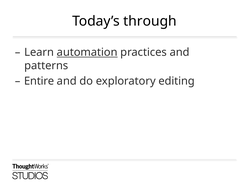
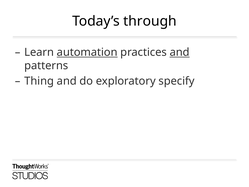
and at (180, 52) underline: none -> present
Entire: Entire -> Thing
editing: editing -> specify
